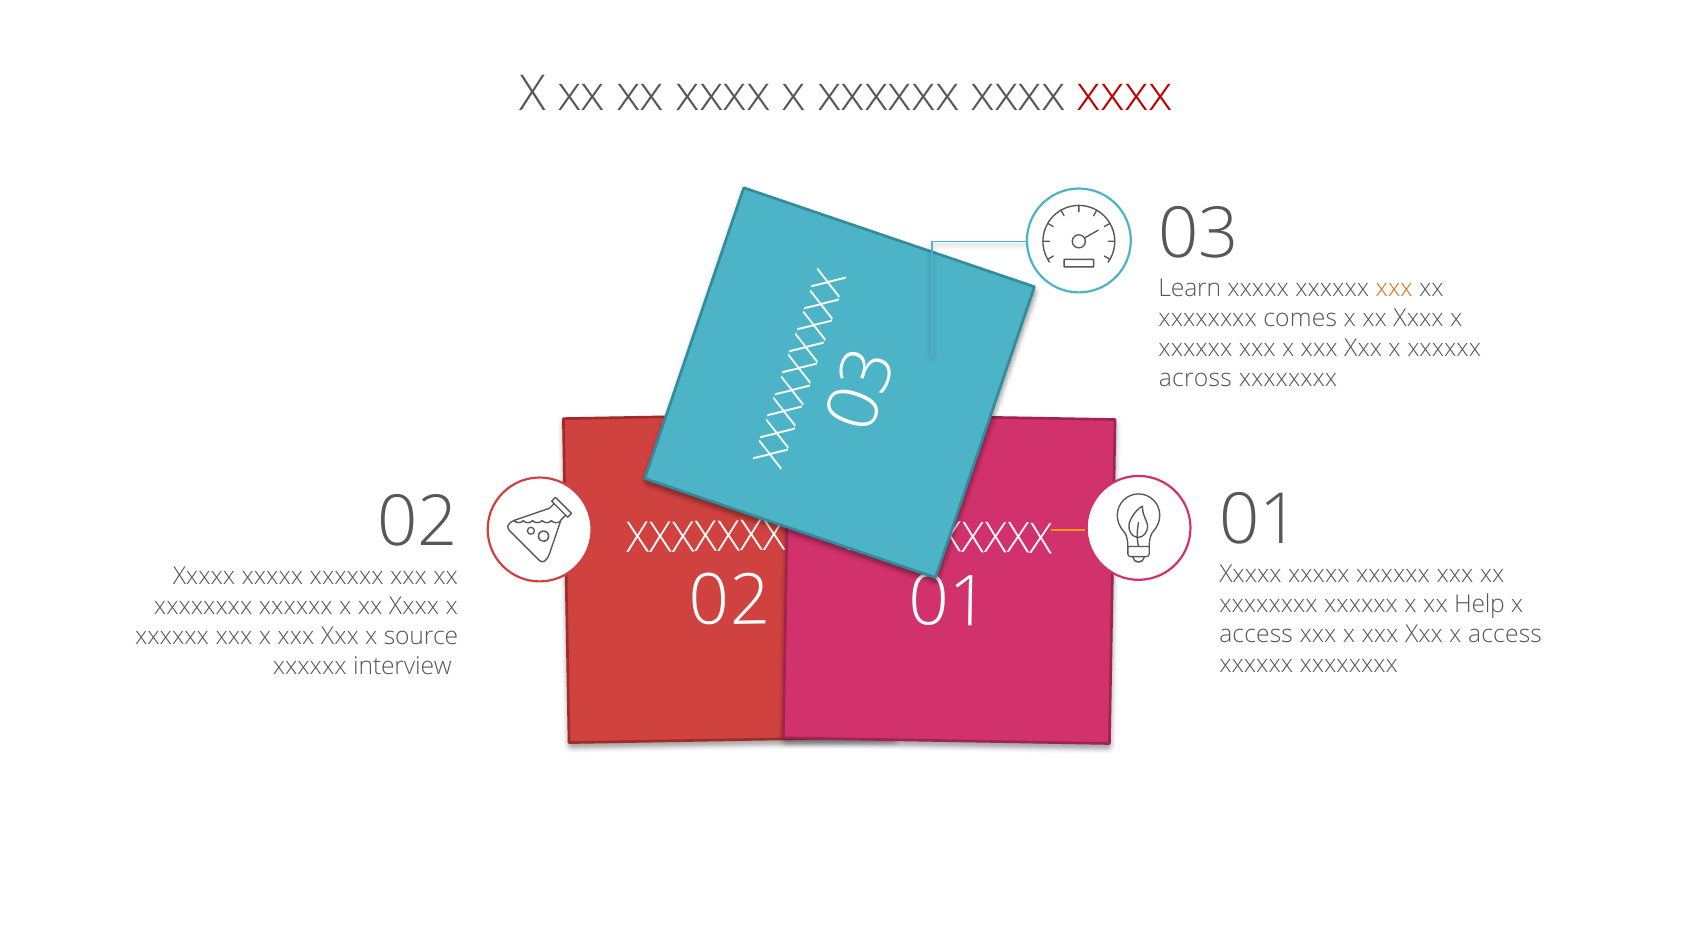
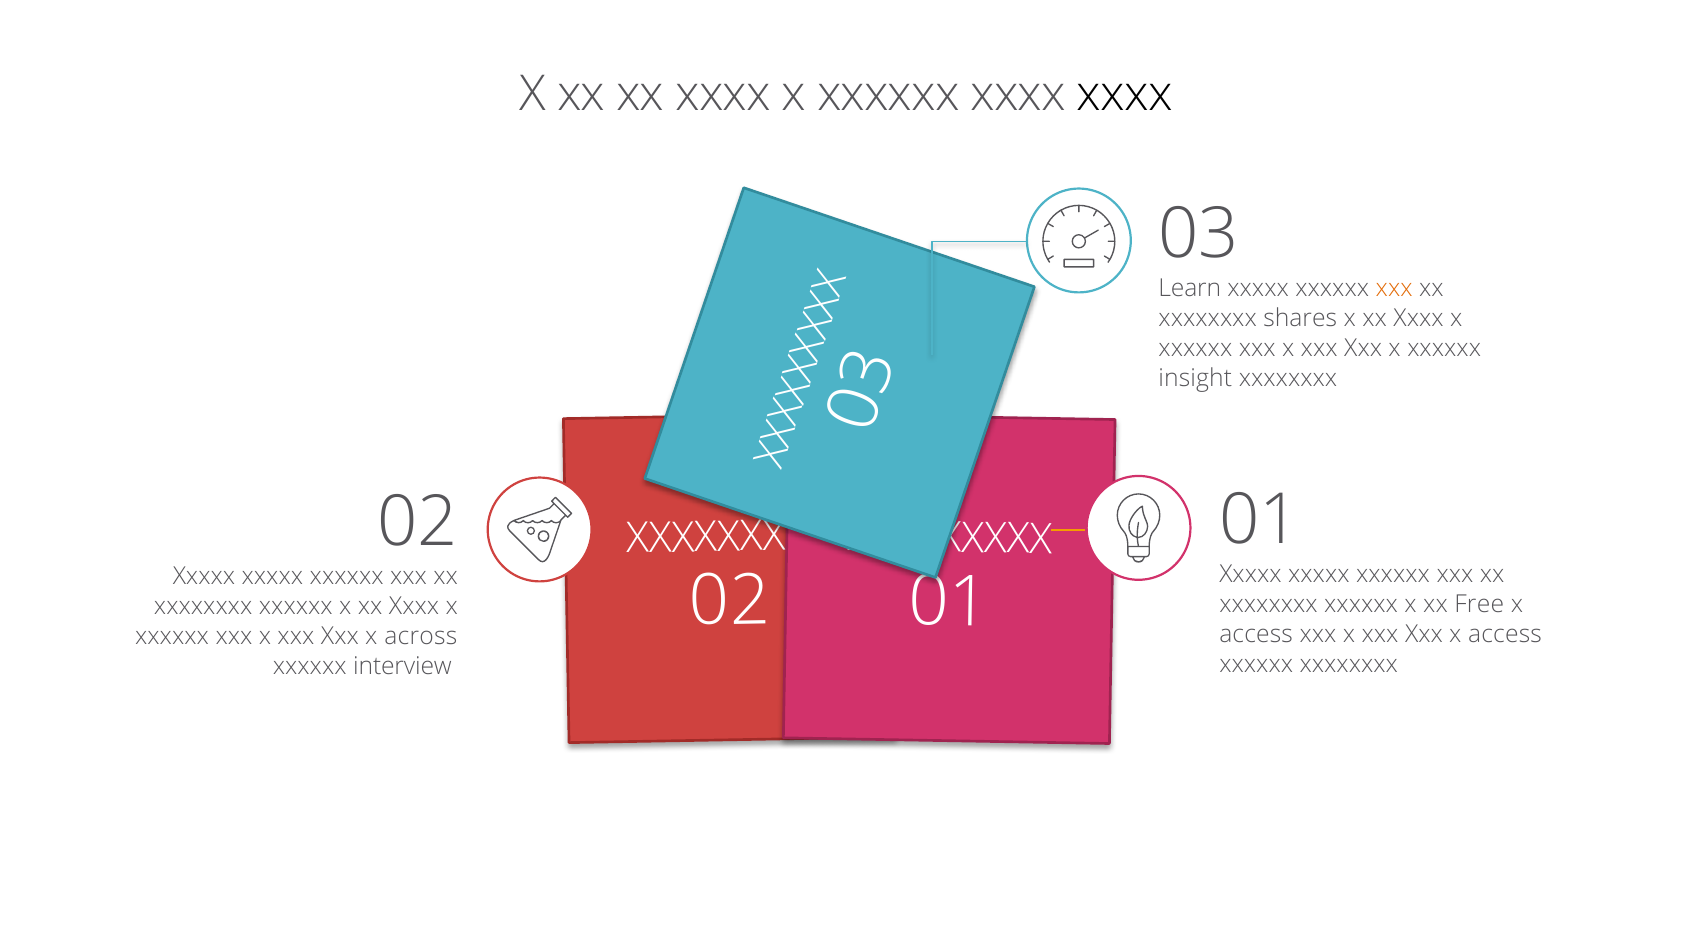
xxxx at (1125, 95) colour: red -> black
comes: comes -> shares
across: across -> insight
Help: Help -> Free
source: source -> across
